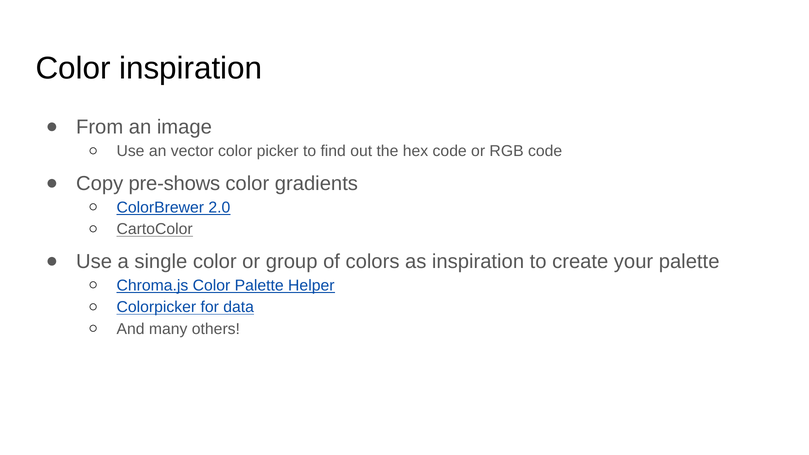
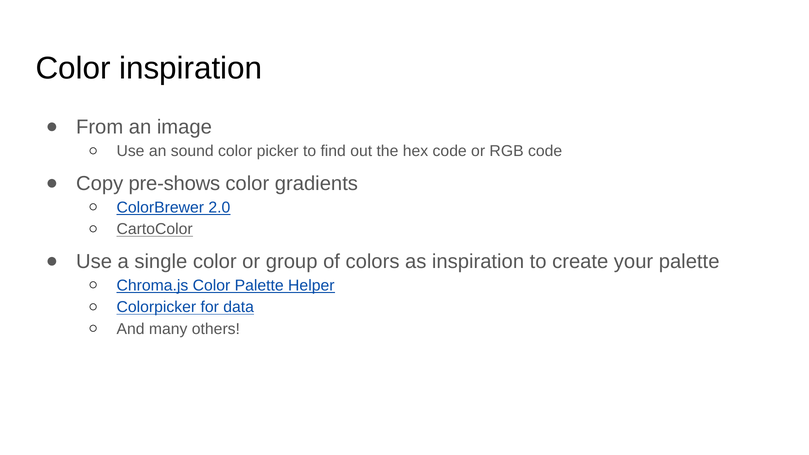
vector: vector -> sound
